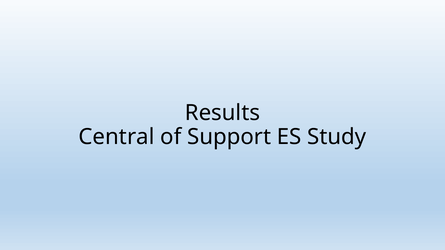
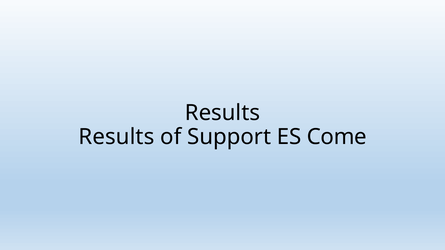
Central at (117, 137): Central -> Results
Study: Study -> Come
